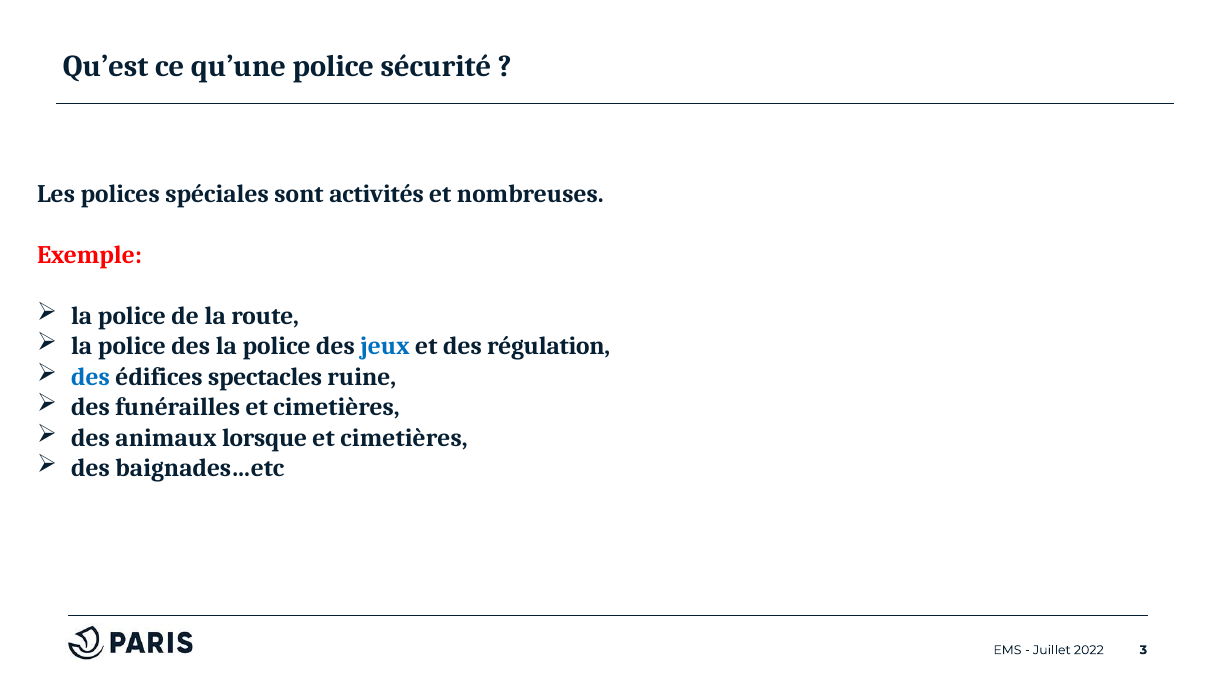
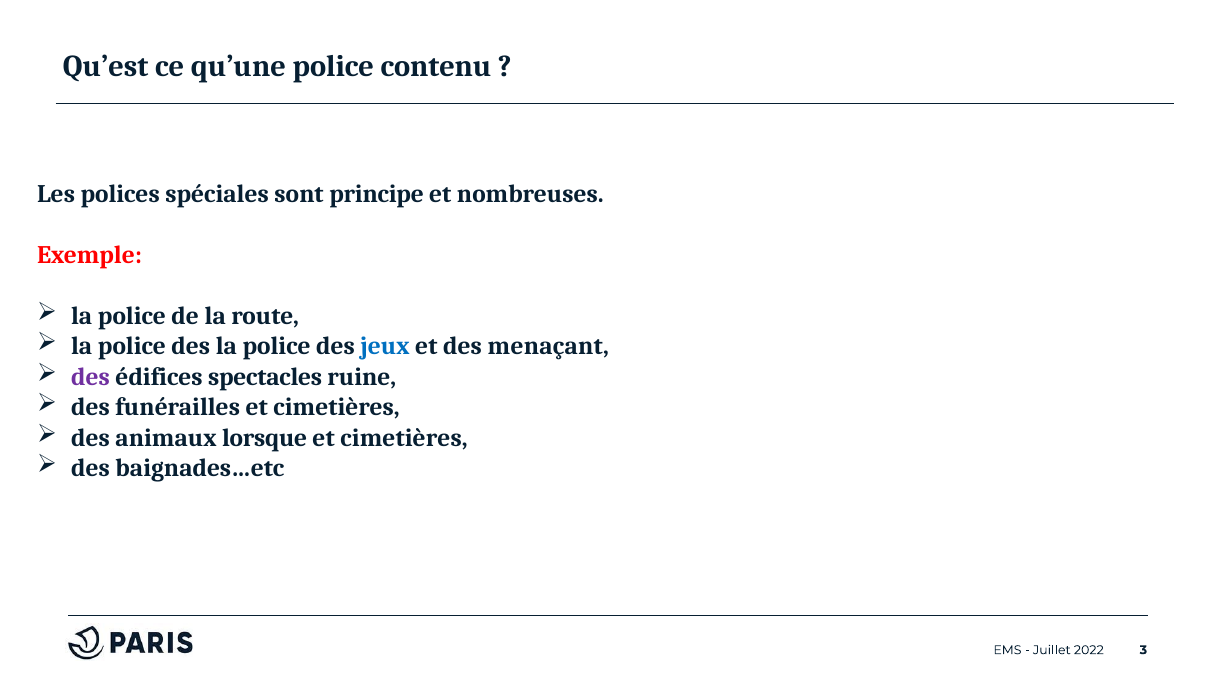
sécurité: sécurité -> contenu
activités: activités -> principe
régulation: régulation -> menaçant
des at (91, 377) colour: blue -> purple
